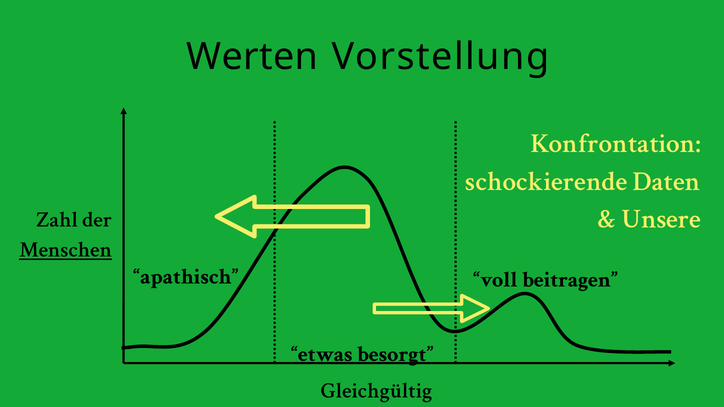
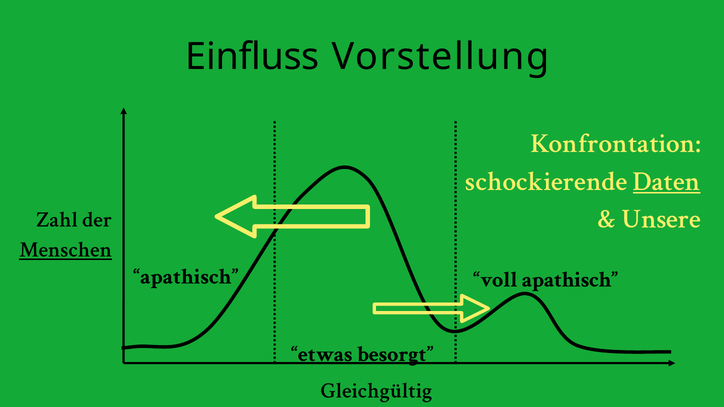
Werten: Werten -> Einfluss
Daten underline: none -> present
beitragen at (570, 280): beitragen -> apathisch
